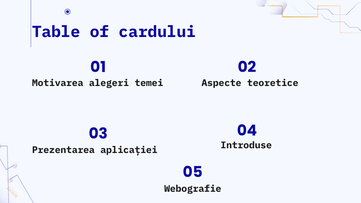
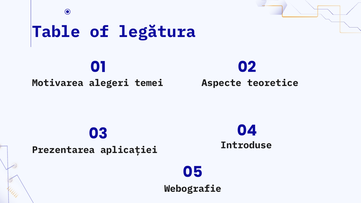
cardului: cardului -> legătura
